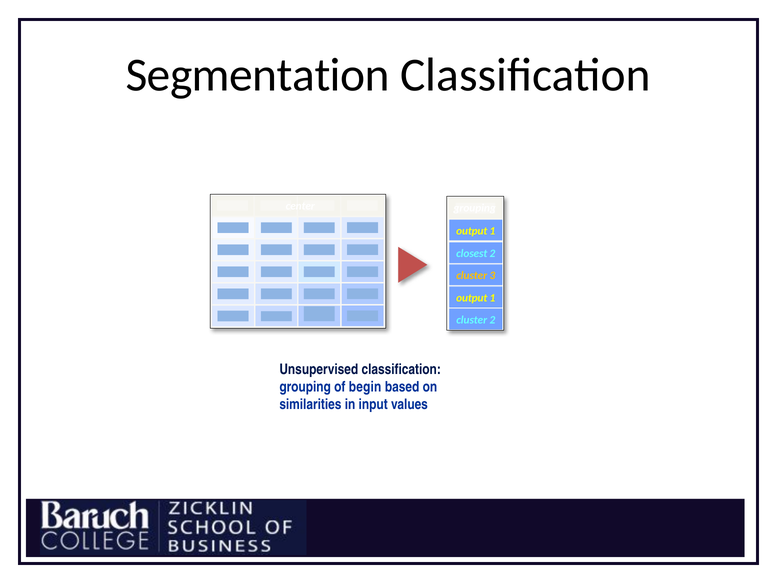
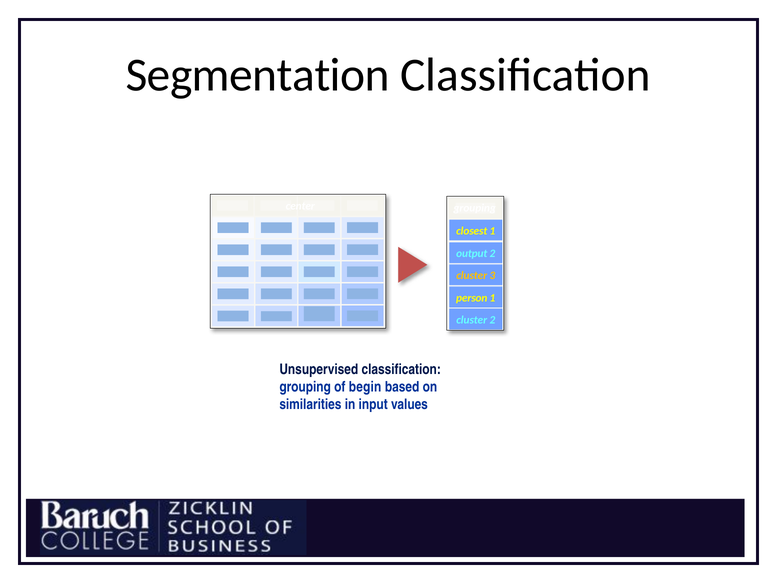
output at (472, 231): output -> closest
closest: closest -> output
output at (472, 298): output -> person
